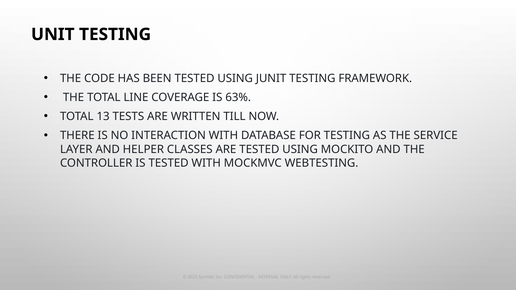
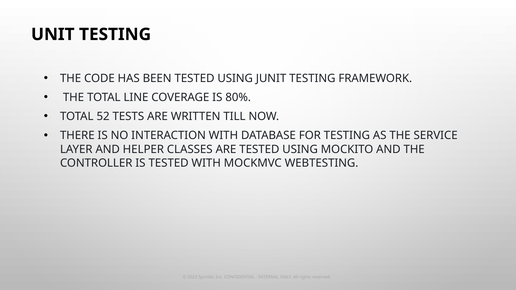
63%: 63% -> 80%
13: 13 -> 52
